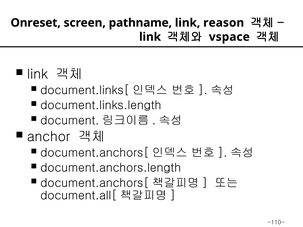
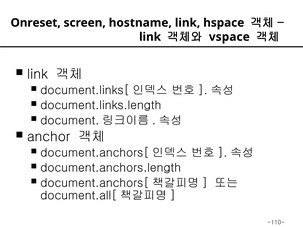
pathname: pathname -> hostname
reason: reason -> hspace
